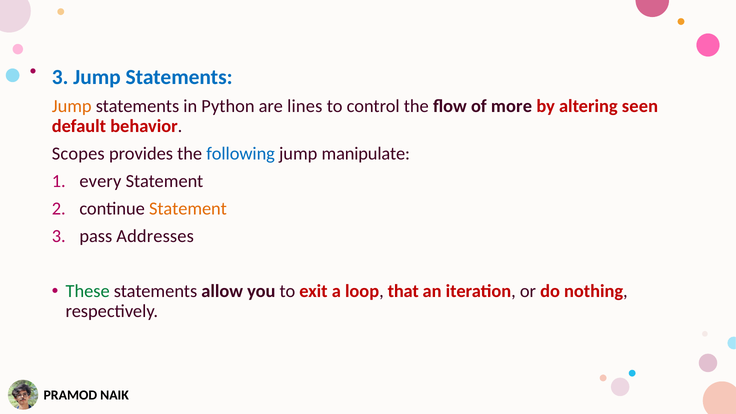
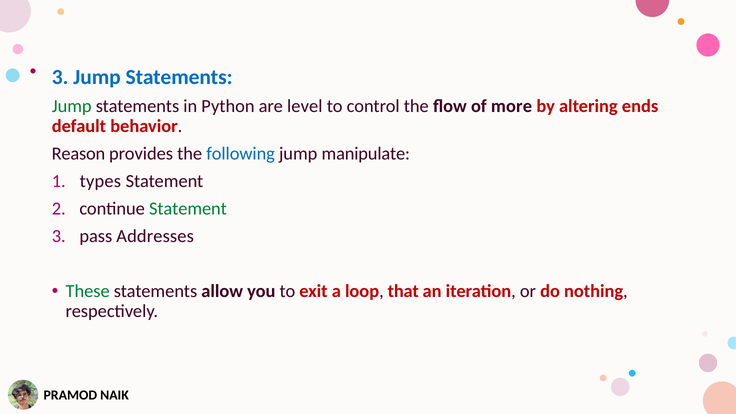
Jump at (72, 106) colour: orange -> green
lines: lines -> level
seen: seen -> ends
Scopes: Scopes -> Reason
every: every -> types
Statement at (188, 209) colour: orange -> green
